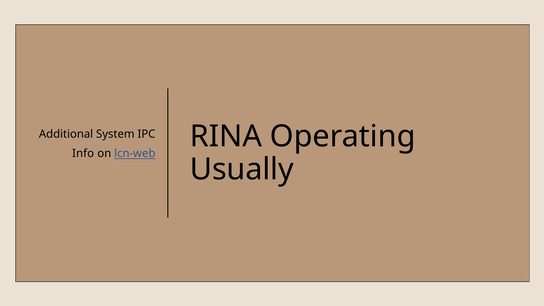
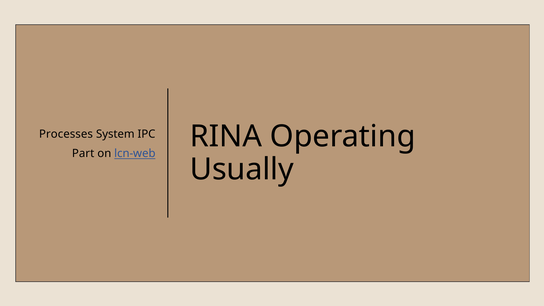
Additional: Additional -> Processes
Info: Info -> Part
